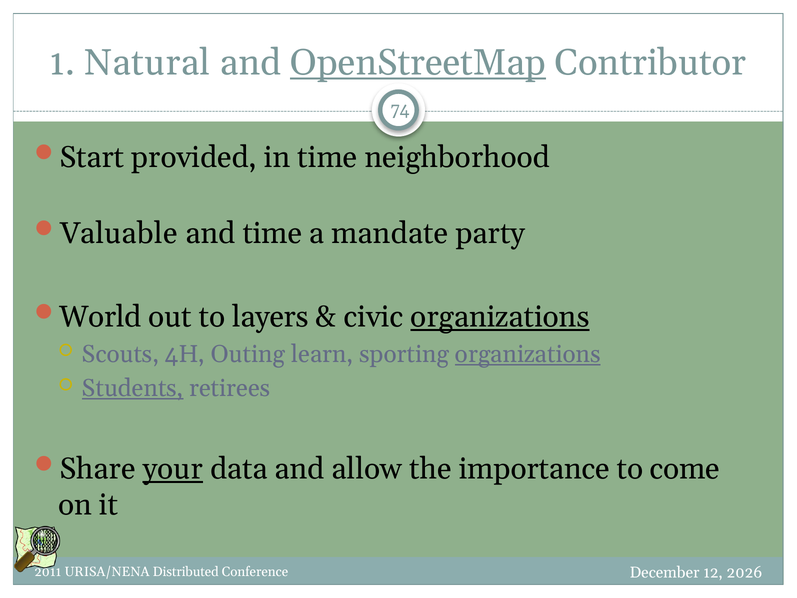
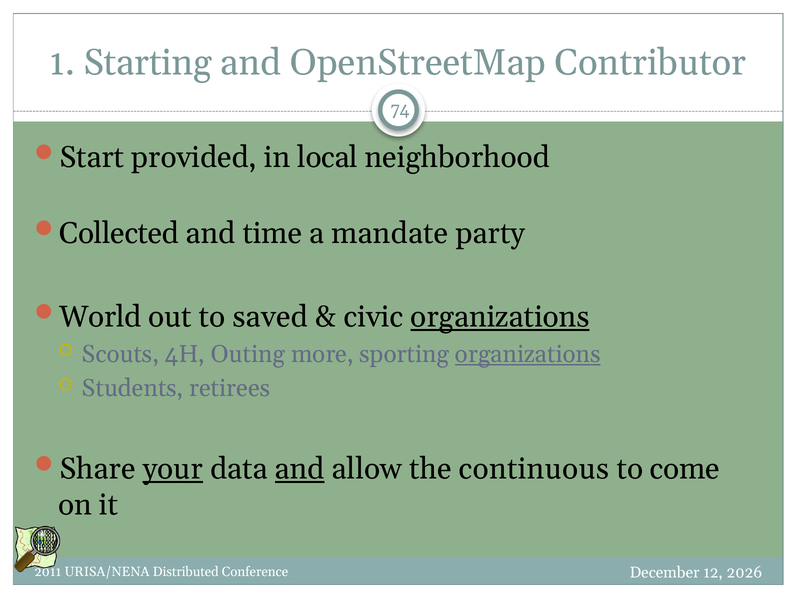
Natural: Natural -> Starting
OpenStreetMap underline: present -> none
in time: time -> local
Valuable: Valuable -> Collected
layers: layers -> saved
learn: learn -> more
Students underline: present -> none
and at (300, 469) underline: none -> present
importance: importance -> continuous
